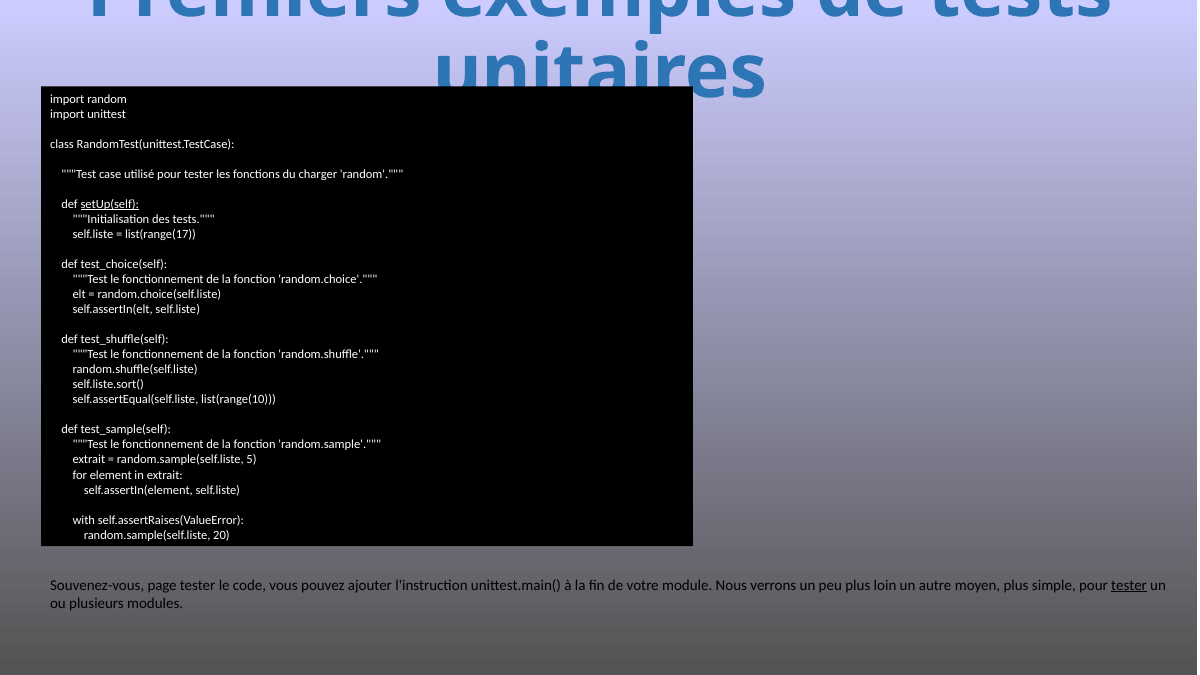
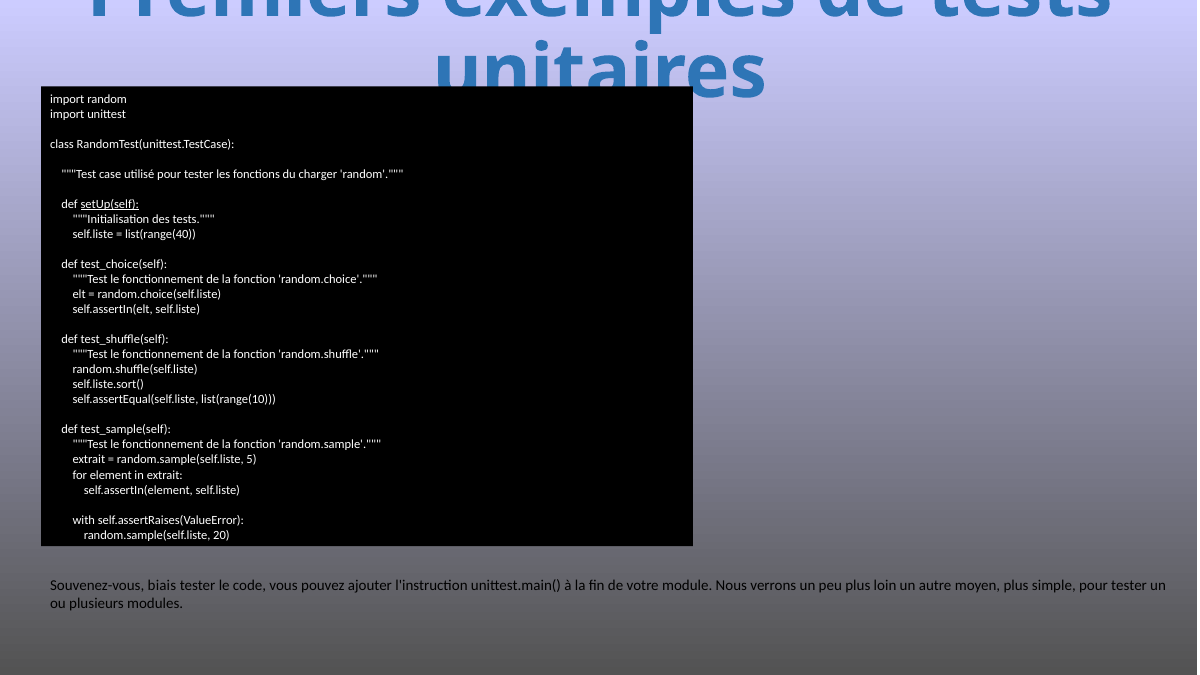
list(range(17: list(range(17 -> list(range(40
page: page -> biais
tester at (1129, 585) underline: present -> none
